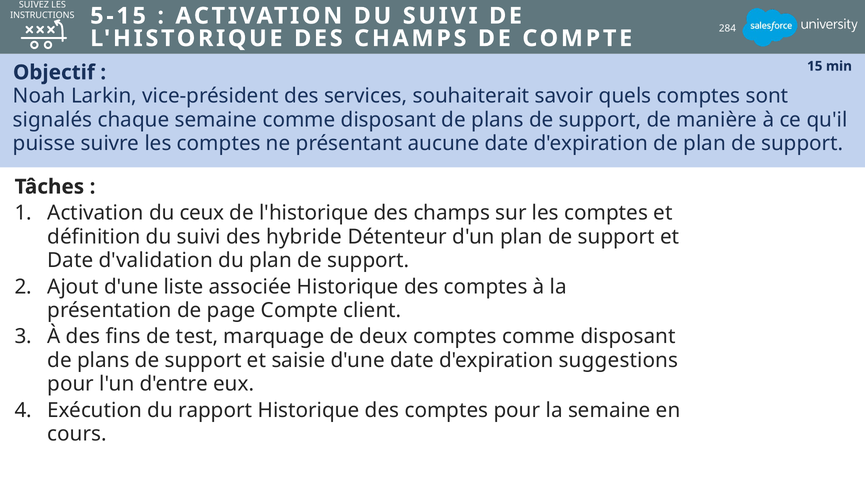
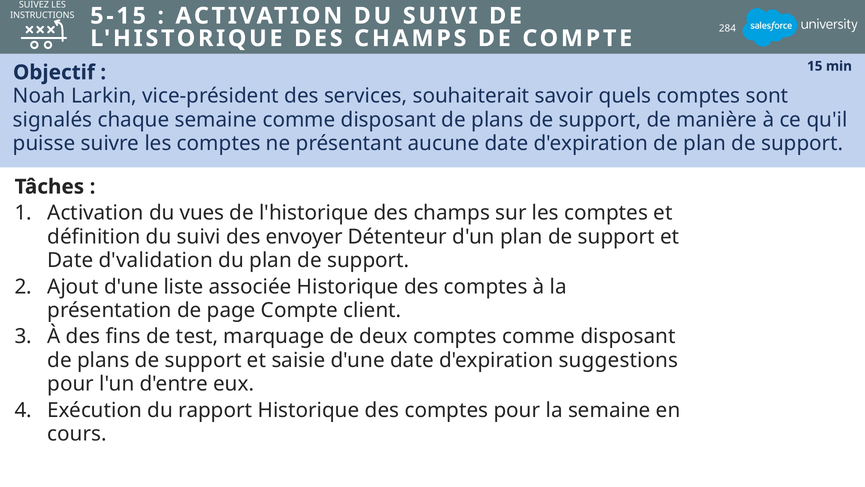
ceux: ceux -> vues
hybride: hybride -> envoyer
